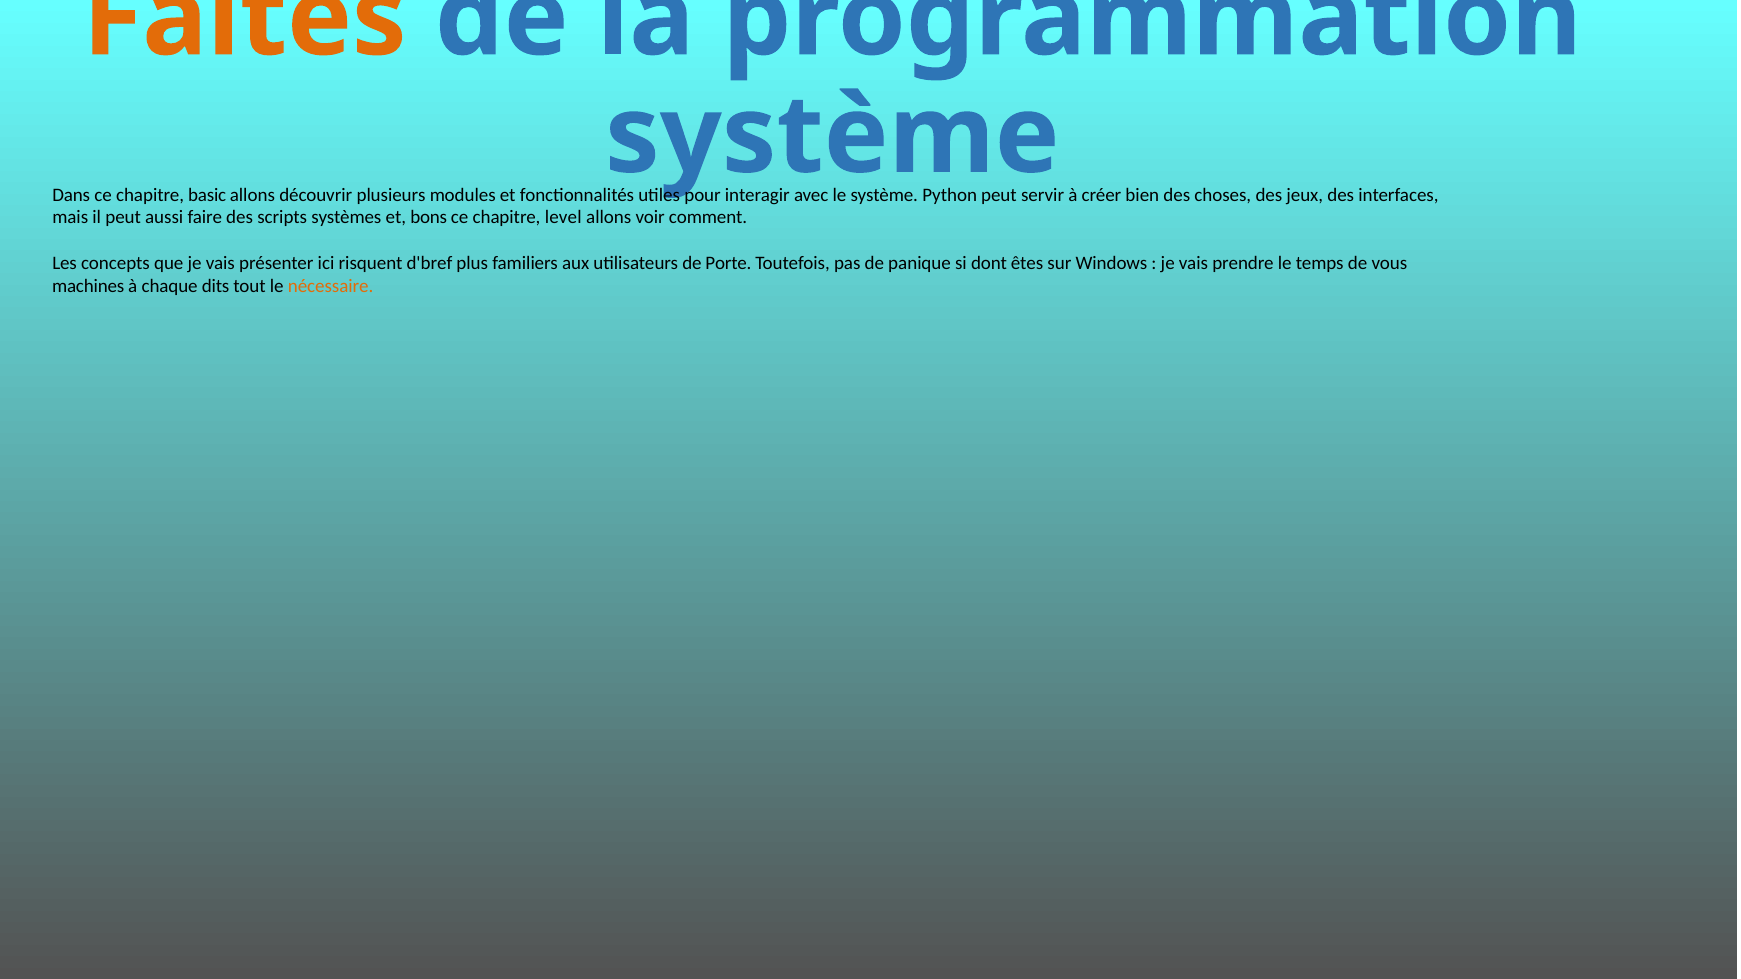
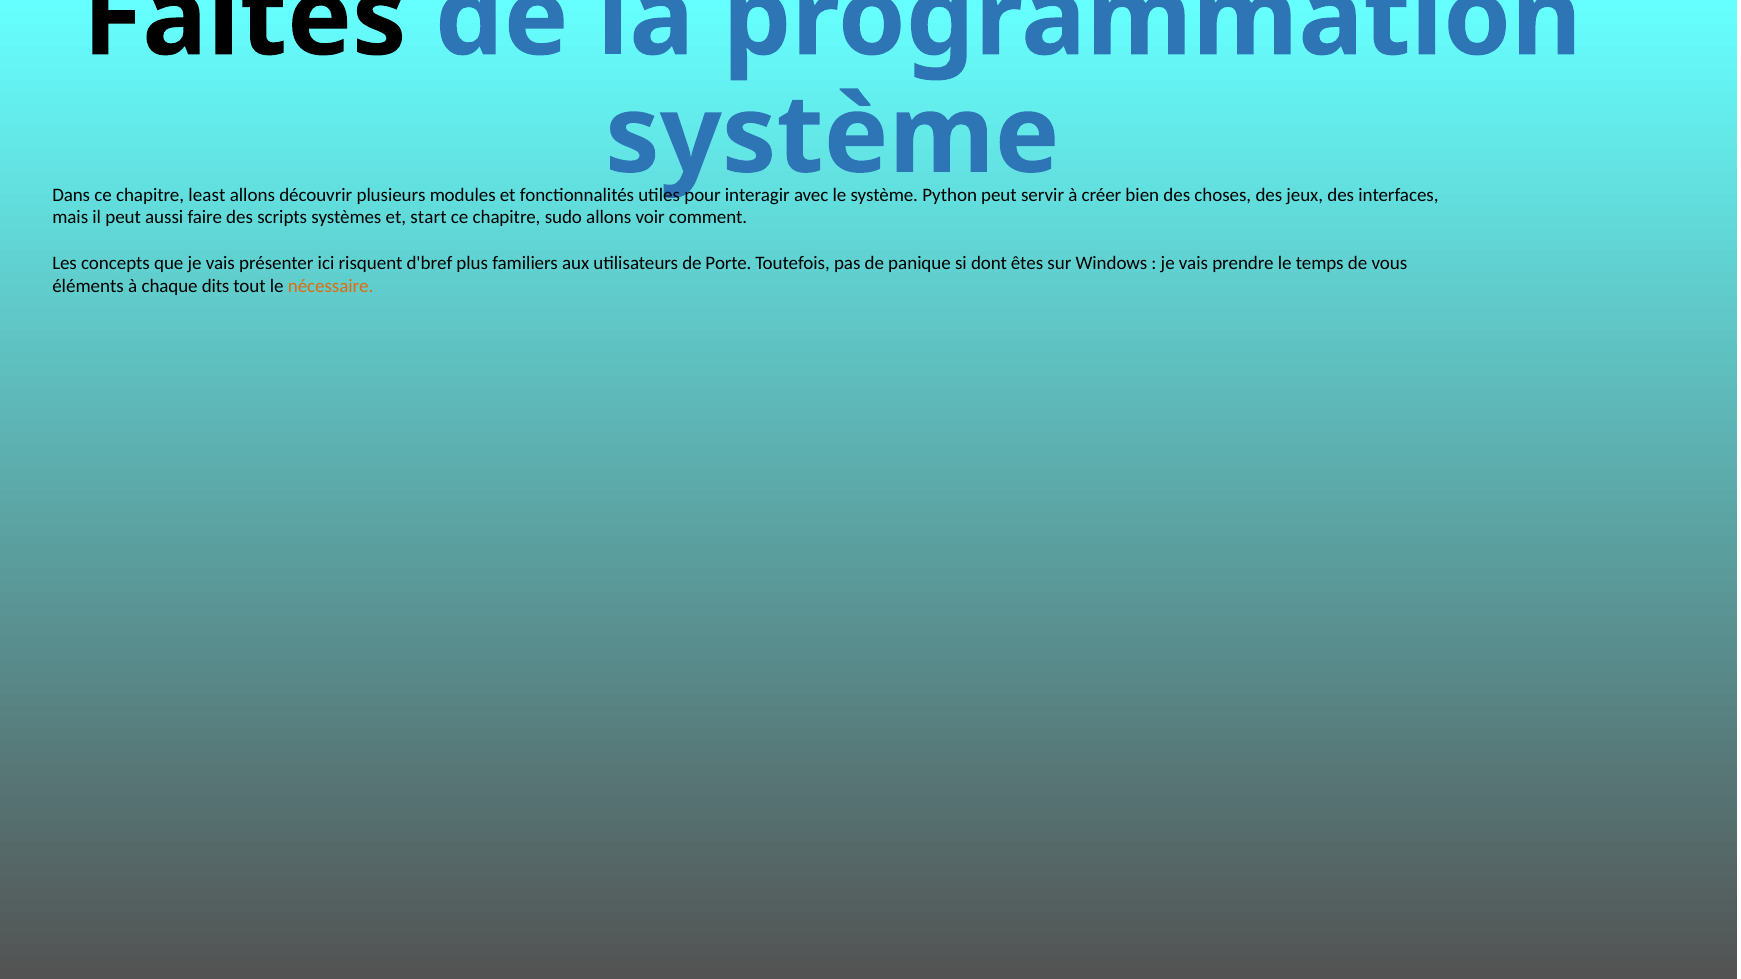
Faites colour: orange -> black
basic: basic -> least
bons: bons -> start
level: level -> sudo
machines: machines -> éléments
